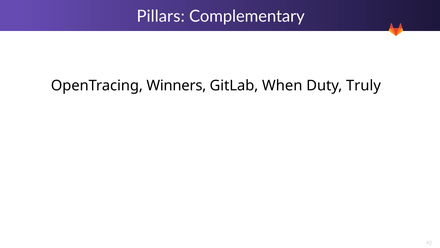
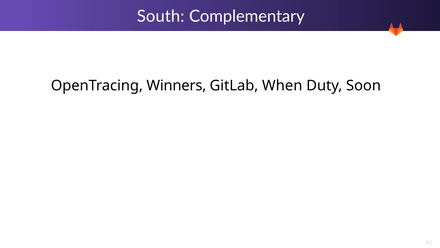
Pillars: Pillars -> South
Truly: Truly -> Soon
